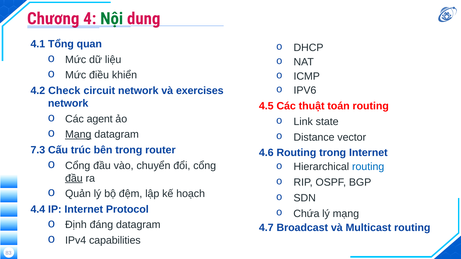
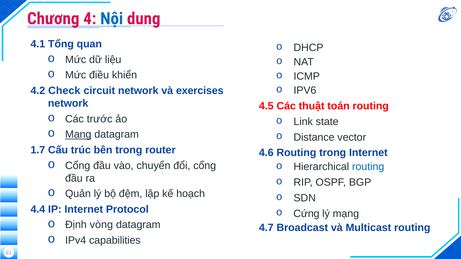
Nội colour: green -> blue
agent: agent -> trước
7.3: 7.3 -> 1.7
đầu at (74, 178) underline: present -> none
Chứa: Chứa -> Cứng
đáng: đáng -> vòng
